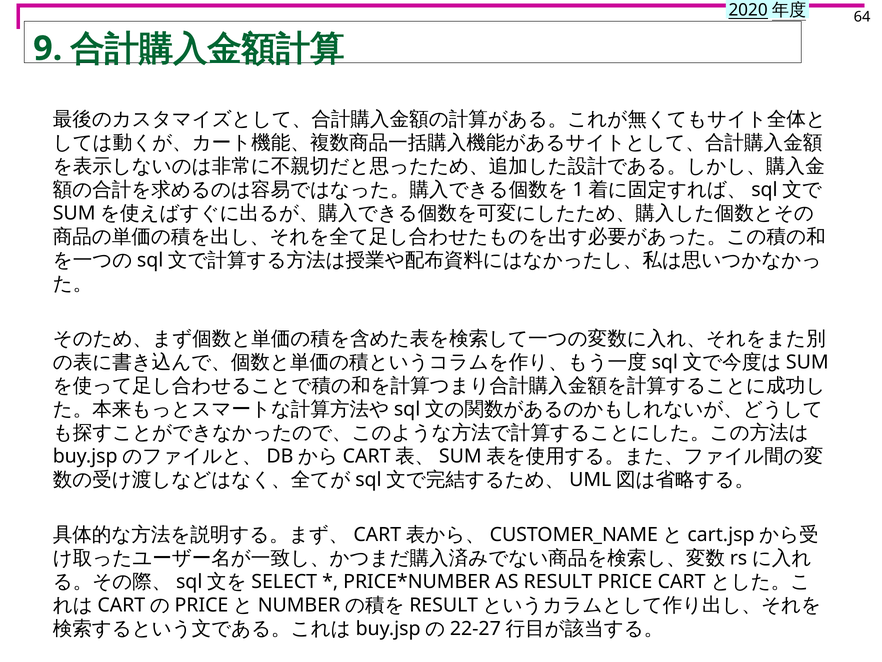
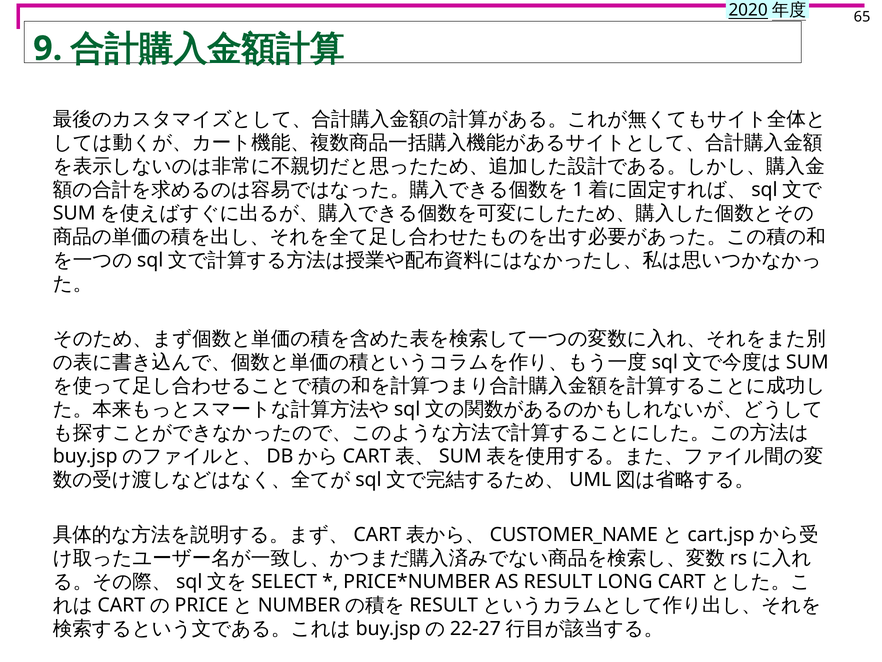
64: 64 -> 65
PRICE: PRICE -> LONG
